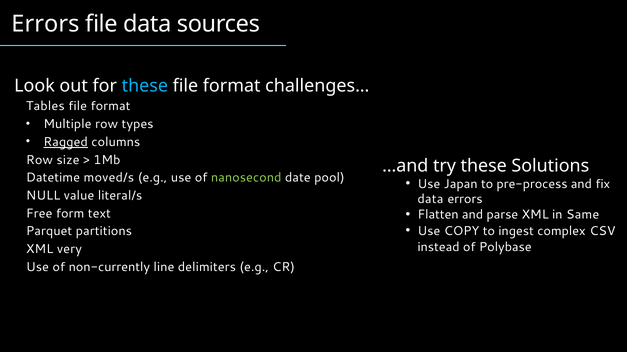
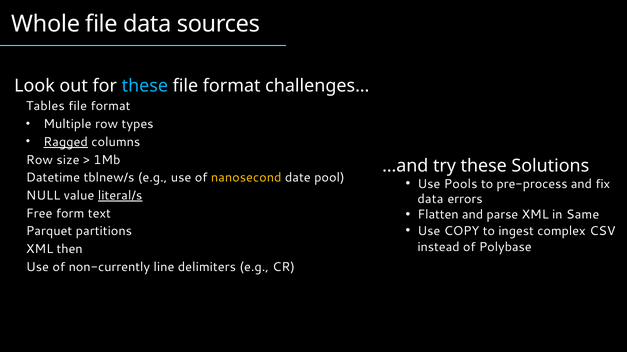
Errors at (45, 24): Errors -> Whole
moved/s: moved/s -> tblnew/s
nanosecond colour: light green -> yellow
Japan: Japan -> Pools
literal/s underline: none -> present
very: very -> then
